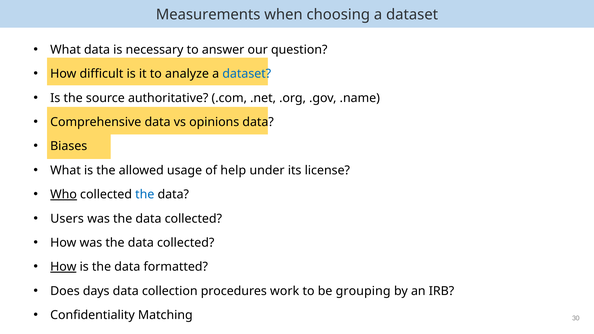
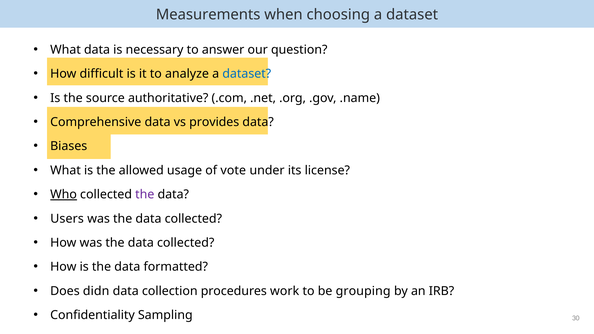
opinions: opinions -> provides
help: help -> vote
the at (145, 195) colour: blue -> purple
How at (63, 267) underline: present -> none
days: days -> didn
Matching: Matching -> Sampling
